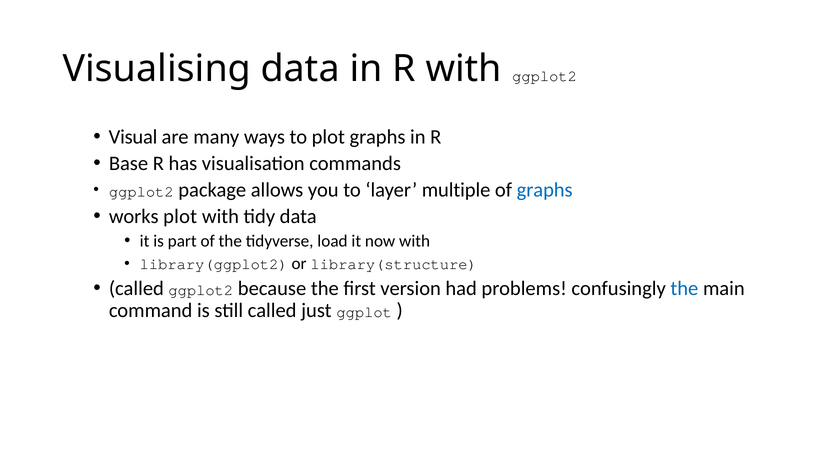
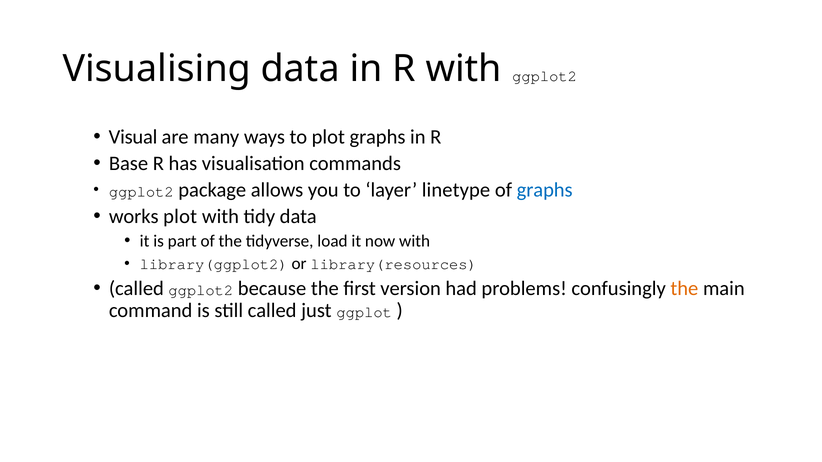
multiple: multiple -> linetype
library(structure: library(structure -> library(resources
the at (684, 289) colour: blue -> orange
